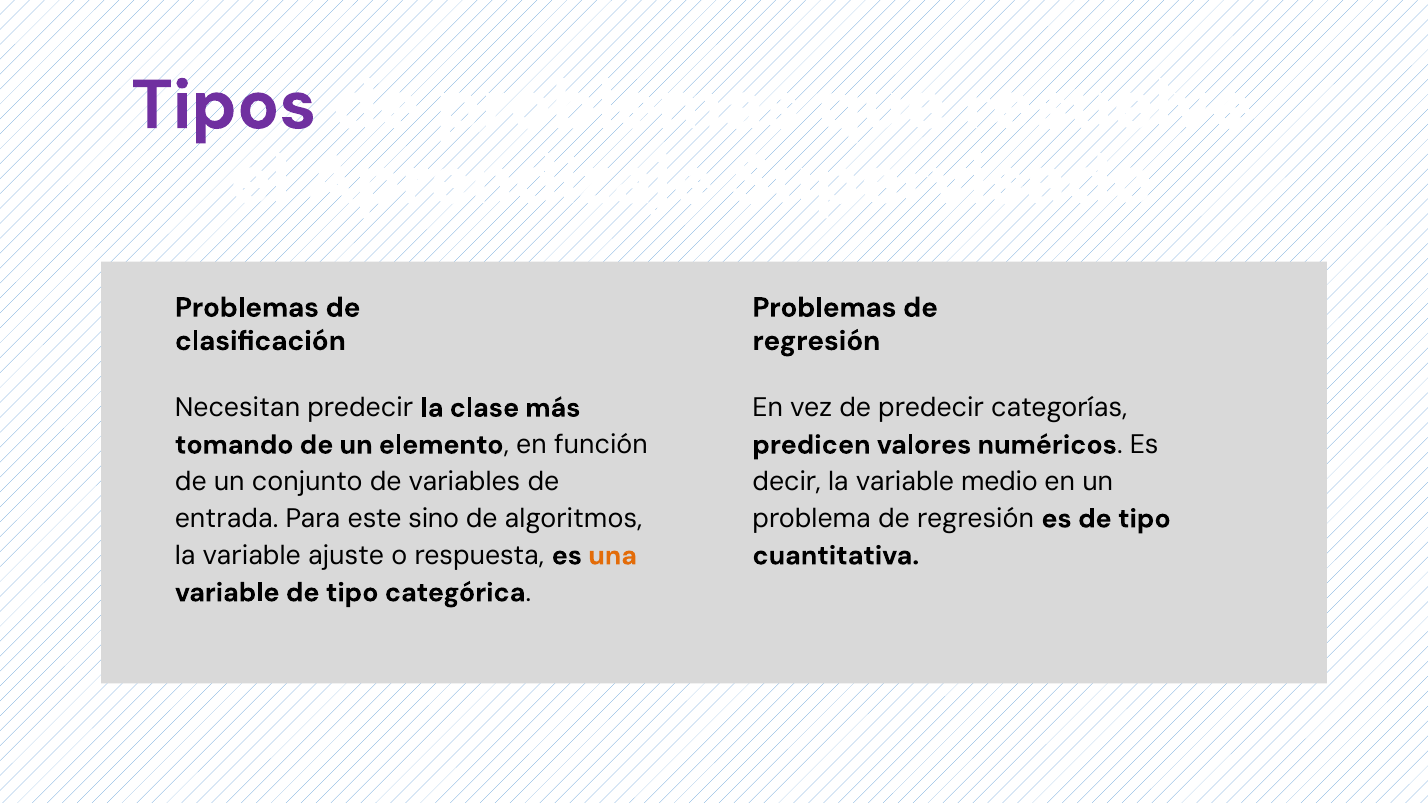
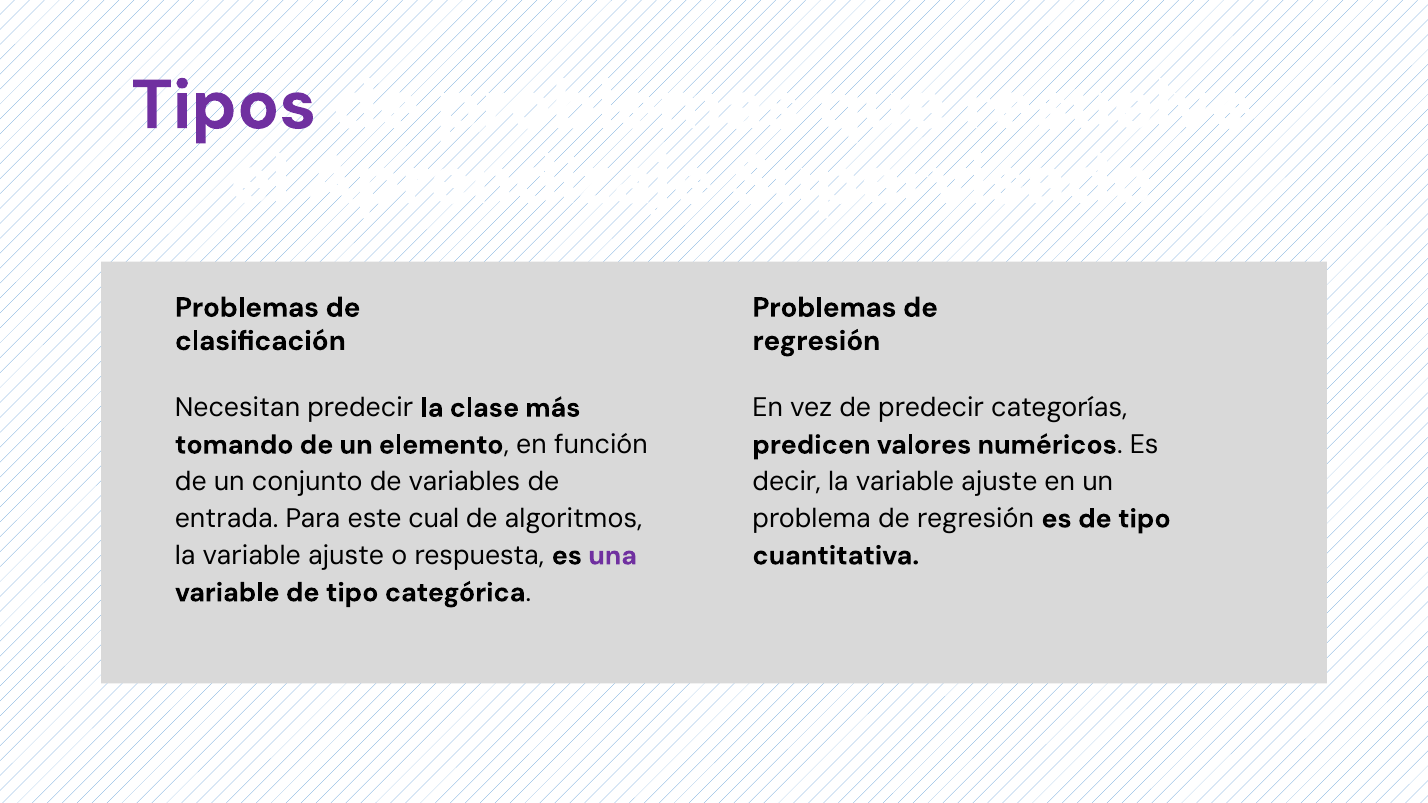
decir la variable medio: medio -> ajuste
sino: sino -> cual
una colour: orange -> purple
